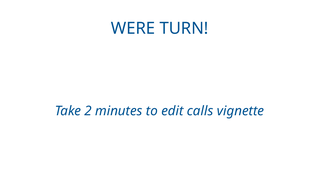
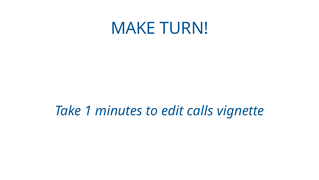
WERE: WERE -> MAKE
2: 2 -> 1
